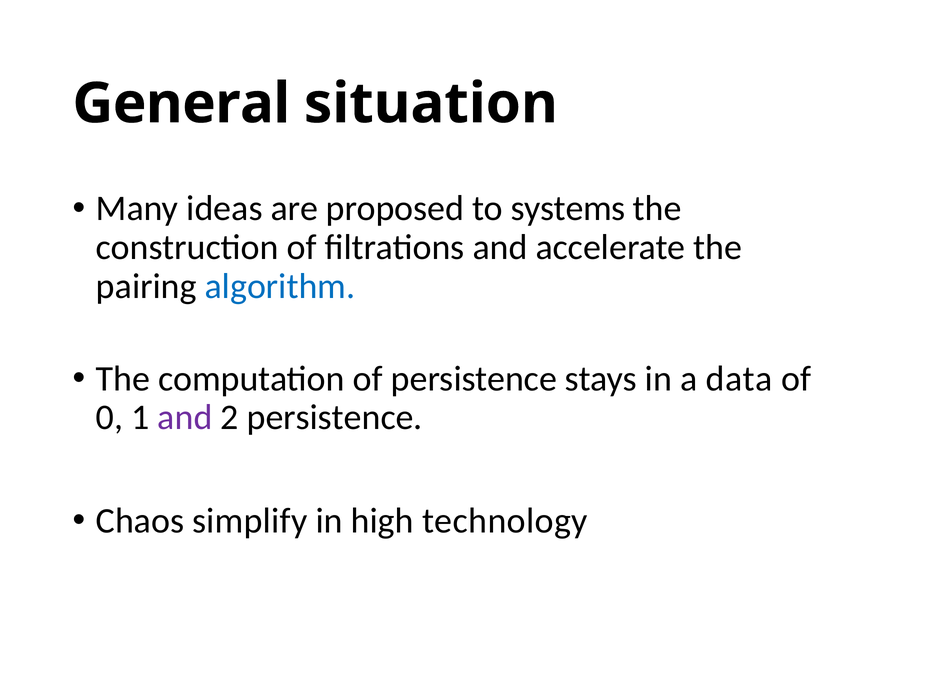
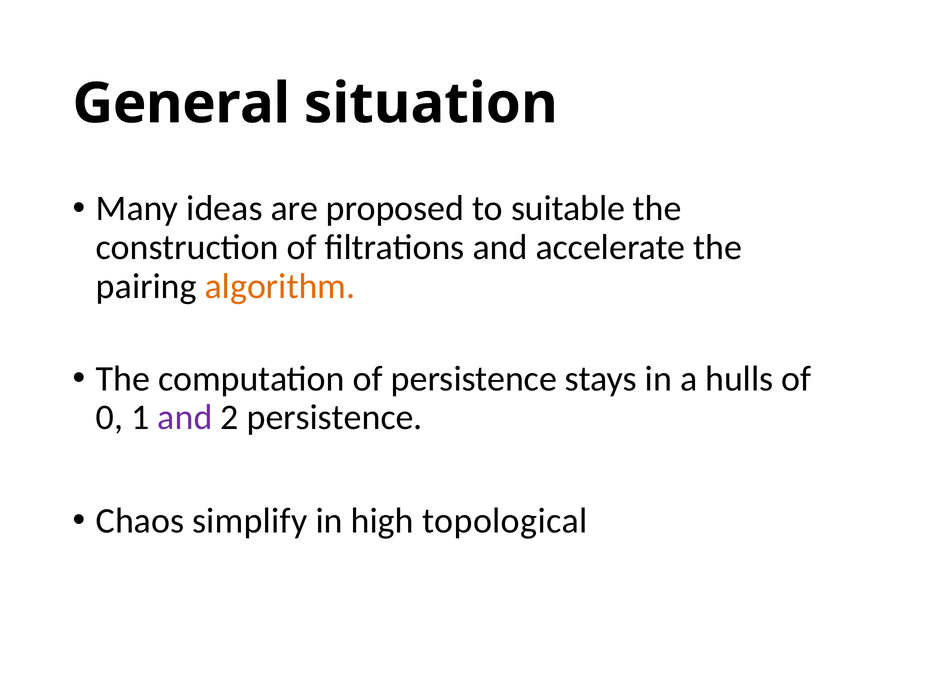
systems: systems -> suitable
algorithm colour: blue -> orange
data: data -> hulls
technology: technology -> topological
